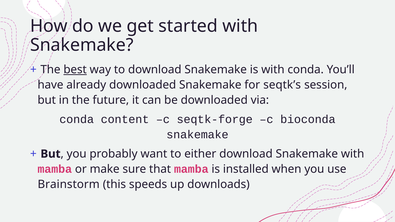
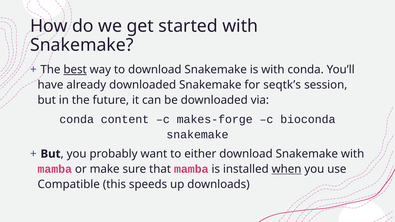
seqtk-forge: seqtk-forge -> makes-forge
when underline: none -> present
Brainstorm: Brainstorm -> Compatible
